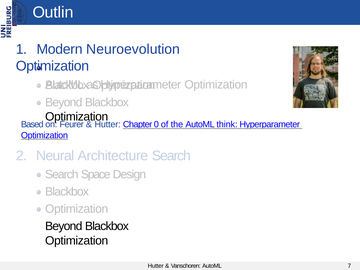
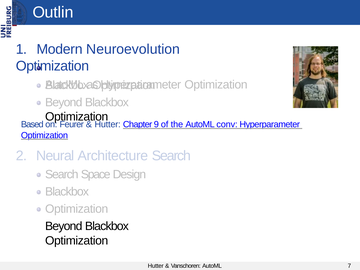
0: 0 -> 9
think: think -> conv
